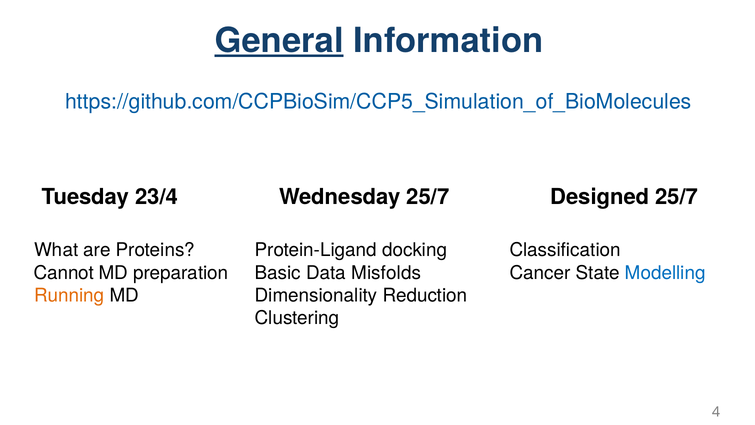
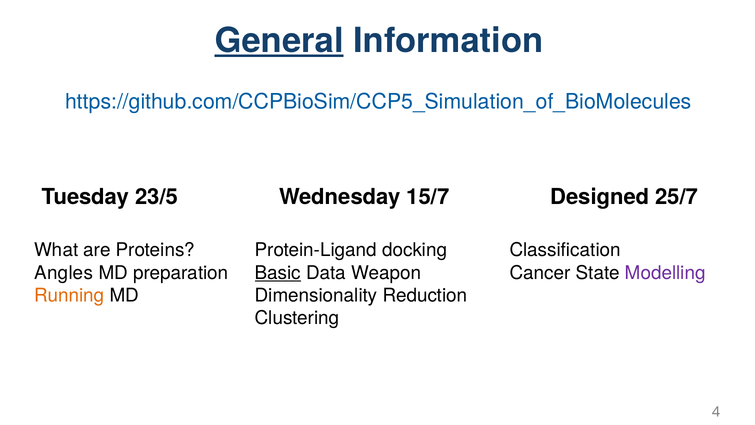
23/4: 23/4 -> 23/5
Wednesday 25/7: 25/7 -> 15/7
Cannot: Cannot -> Angles
Basic underline: none -> present
Misfolds: Misfolds -> Weapon
Modelling colour: blue -> purple
